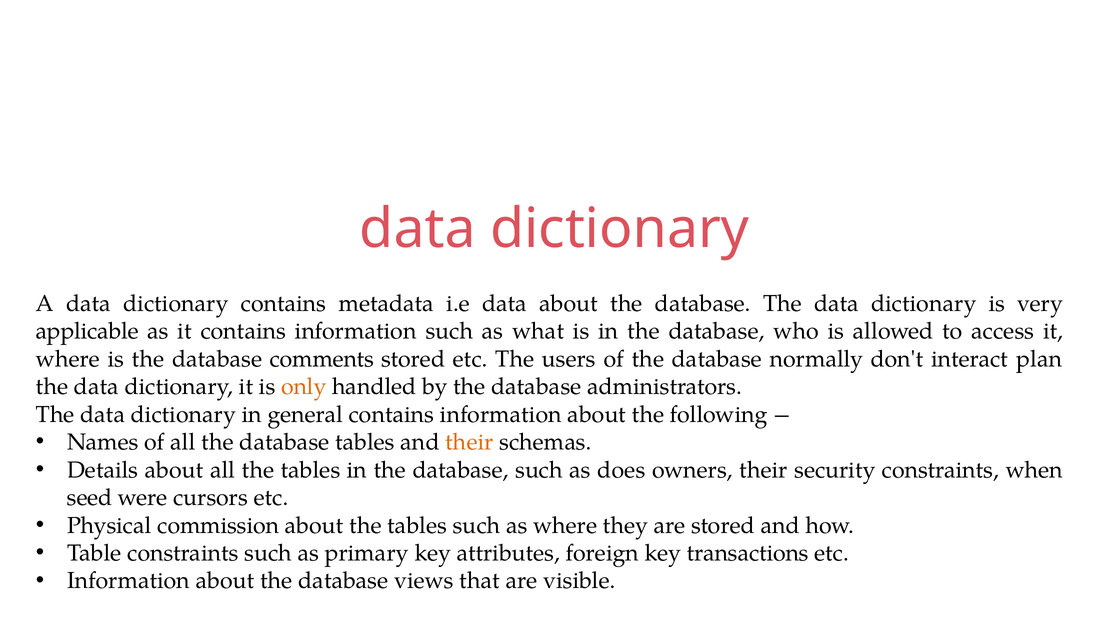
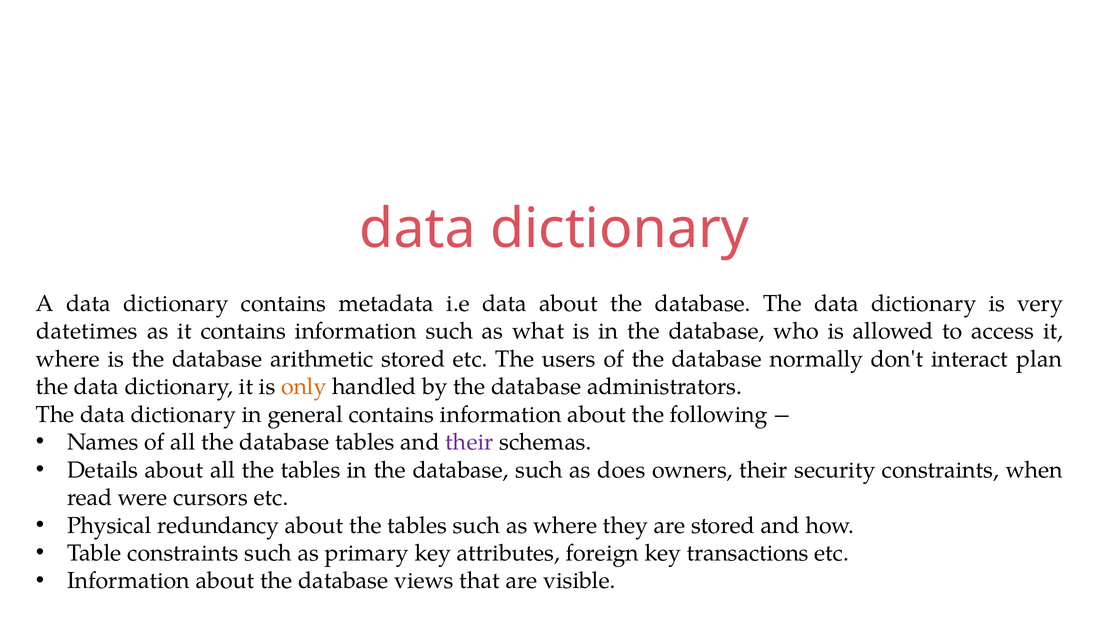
applicable: applicable -> datetimes
comments: comments -> arithmetic
their at (469, 442) colour: orange -> purple
seed: seed -> read
commission: commission -> redundancy
